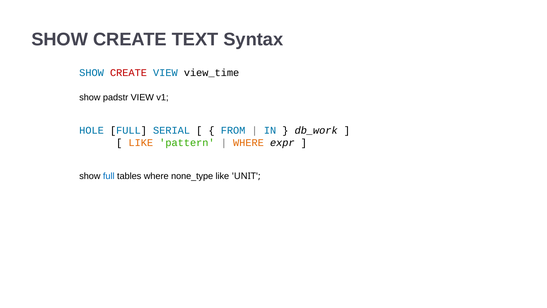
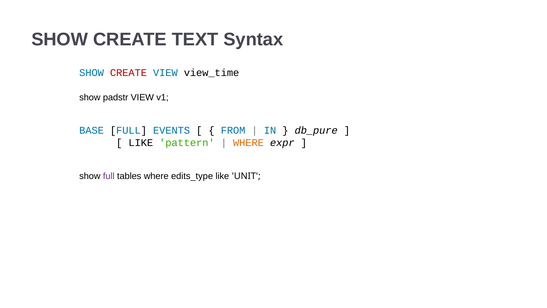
HOLE: HOLE -> BASE
SERIAL: SERIAL -> EVENTS
db_work: db_work -> db_pure
LIKE at (141, 143) colour: orange -> black
full at (109, 176) colour: blue -> purple
none_type: none_type -> edits_type
